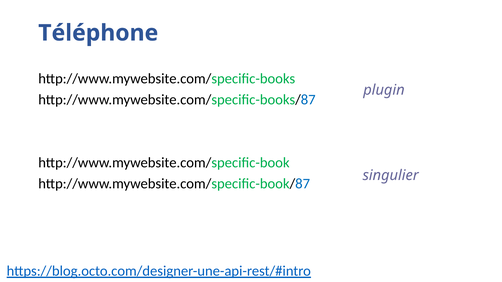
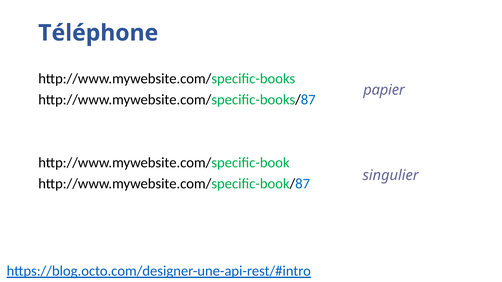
plugin: plugin -> papier
